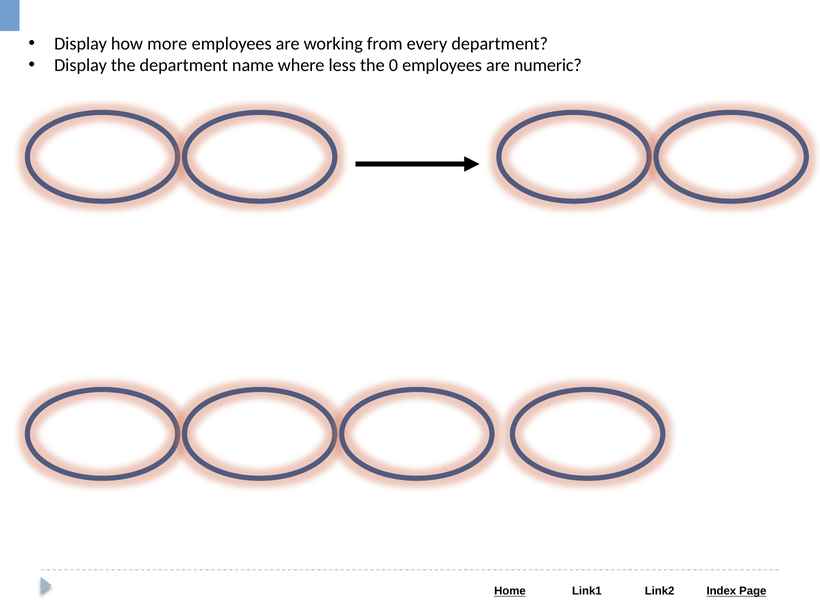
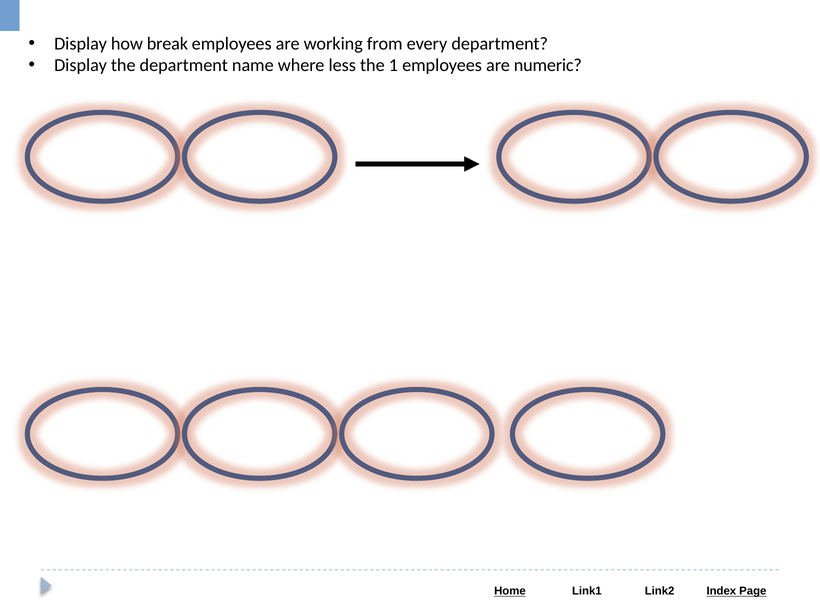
more: more -> break
0: 0 -> 1
